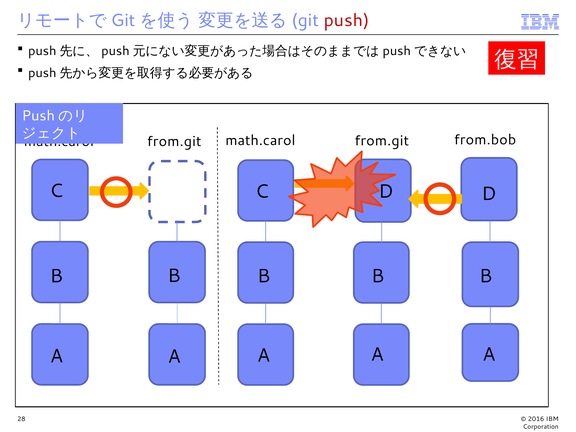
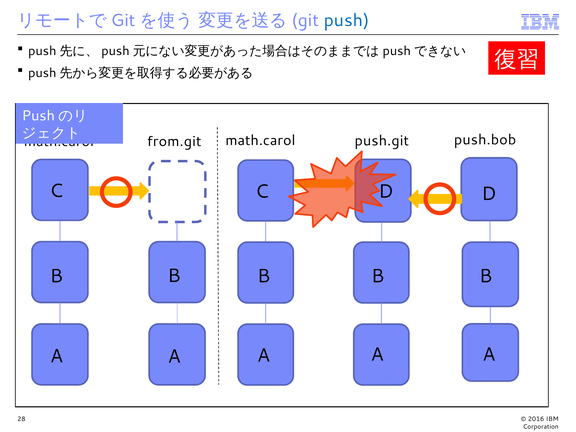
push colour: red -> blue
from.bob: from.bob -> push.bob
from.git at (382, 141): from.git -> push.git
